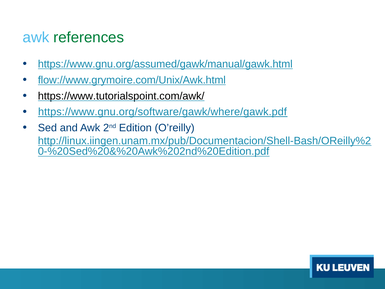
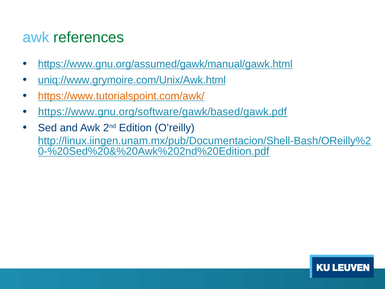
flow://www.grymoire.com/Unix/Awk.html: flow://www.grymoire.com/Unix/Awk.html -> uniq://www.grymoire.com/Unix/Awk.html
https://www.tutorialspoint.com/awk/ colour: black -> orange
https://www.gnu.org/software/gawk/where/gawk.pdf: https://www.gnu.org/software/gawk/where/gawk.pdf -> https://www.gnu.org/software/gawk/based/gawk.pdf
